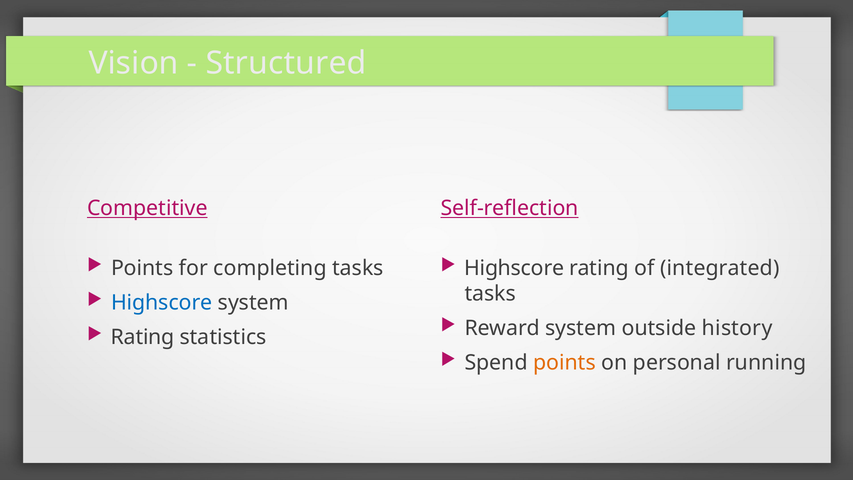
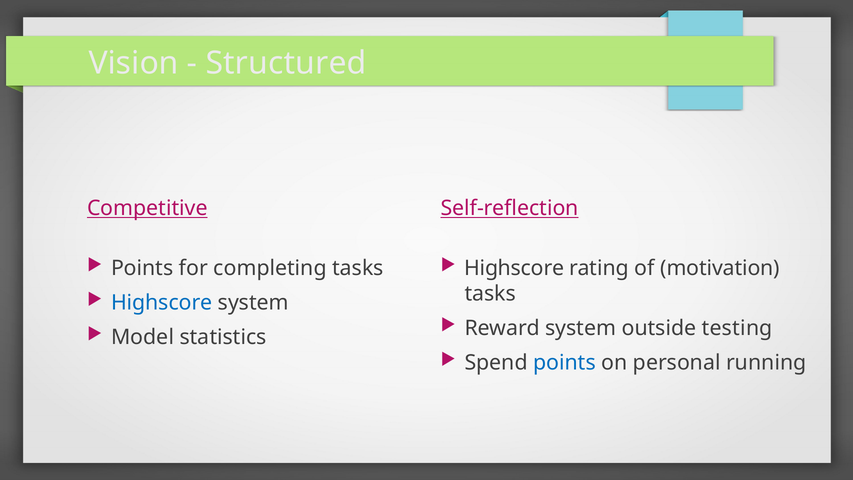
integrated: integrated -> motivation
history: history -> testing
Rating at (143, 337): Rating -> Model
points at (564, 363) colour: orange -> blue
